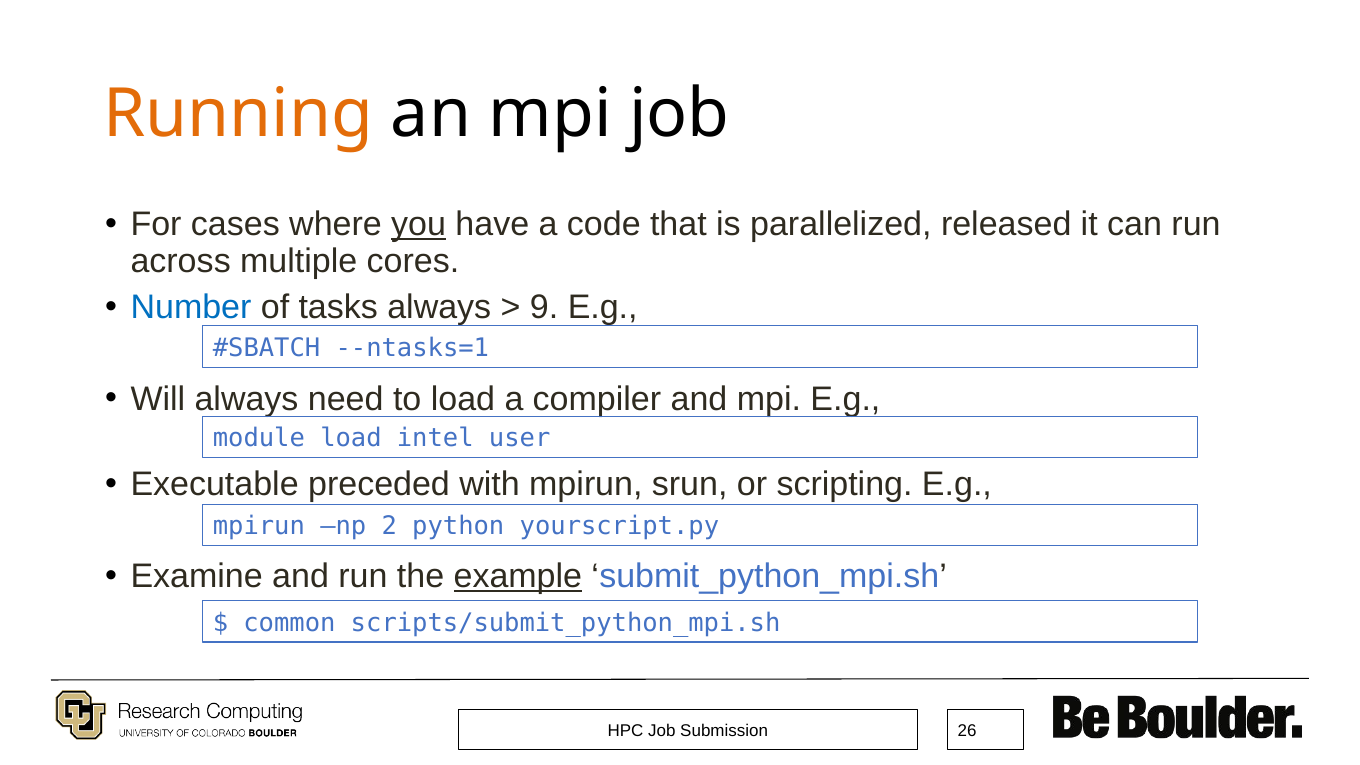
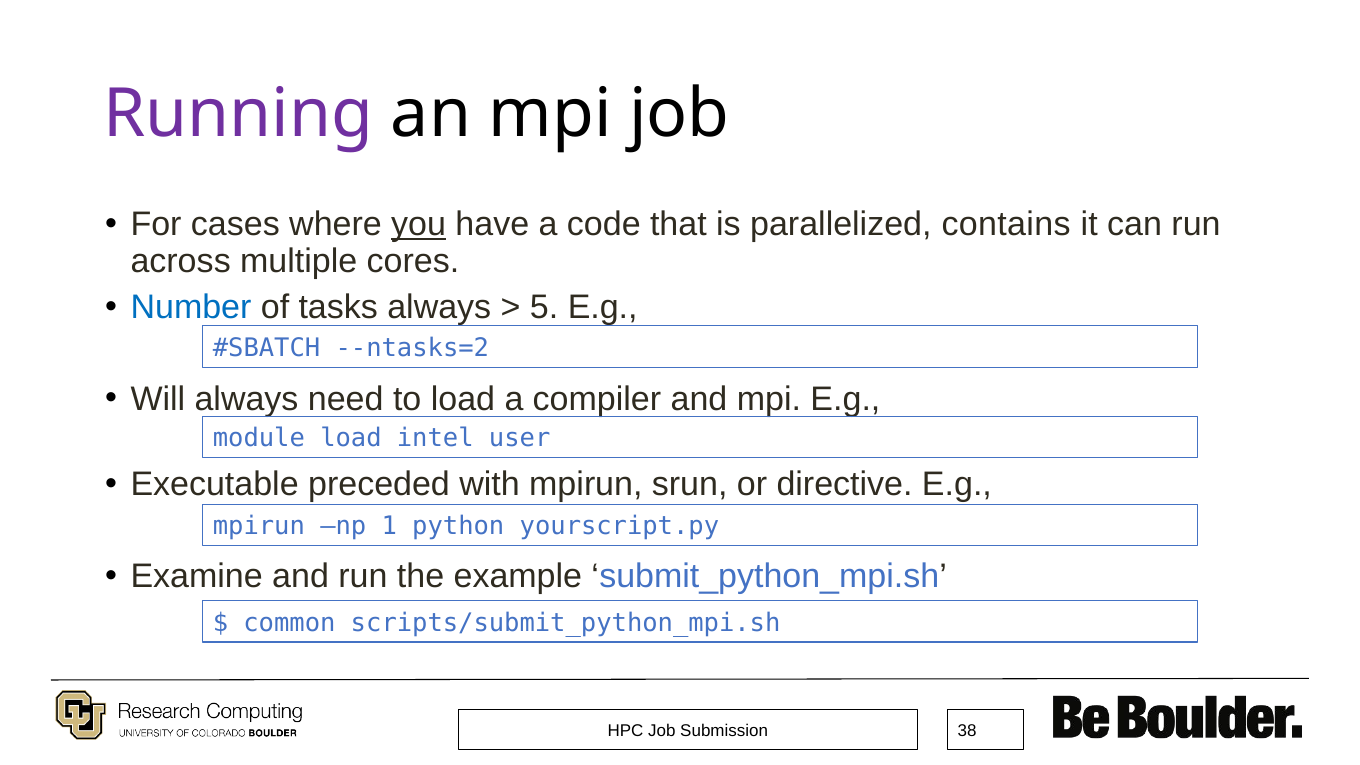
Running colour: orange -> purple
released: released -> contains
9: 9 -> 5
--ntasks=1: --ntasks=1 -> --ntasks=2
scripting: scripting -> directive
2: 2 -> 1
example underline: present -> none
26: 26 -> 38
